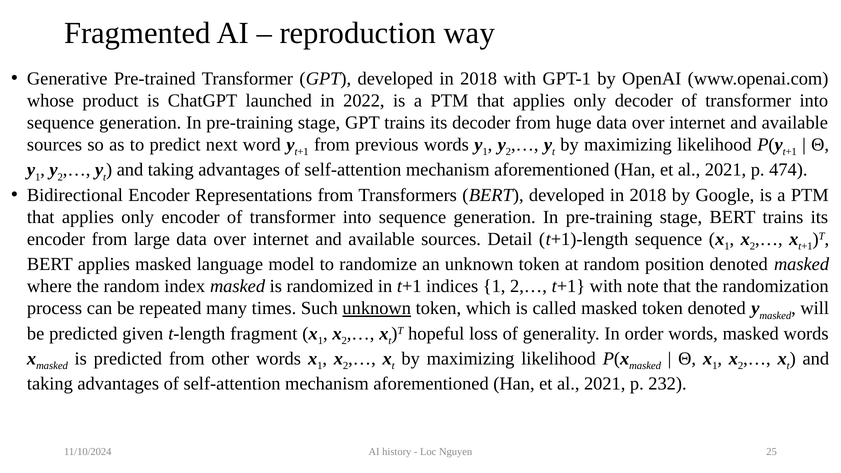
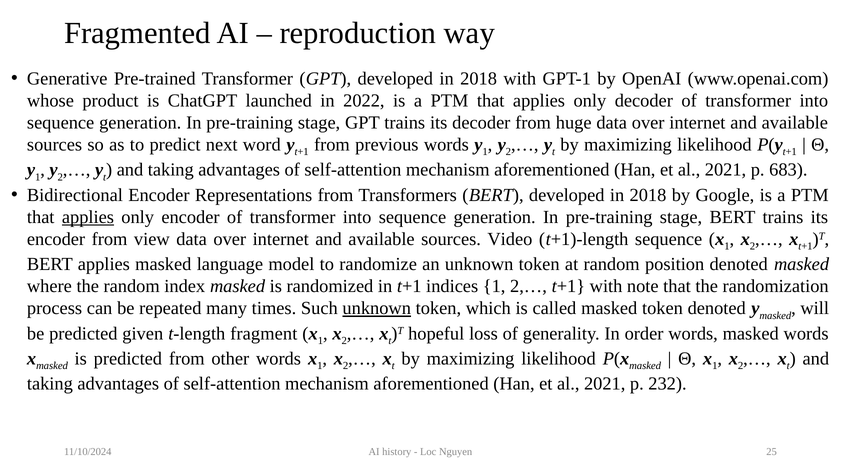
474: 474 -> 683
applies at (88, 217) underline: none -> present
large: large -> view
Detail: Detail -> Video
